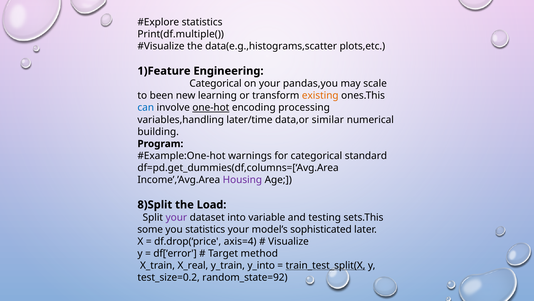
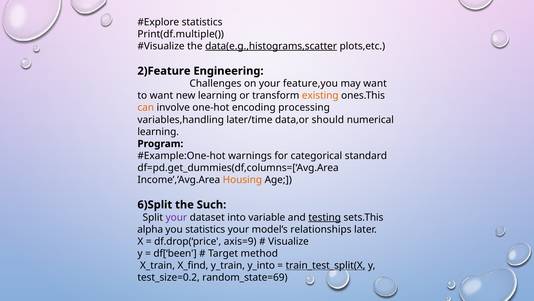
data(e.g.,histograms,scatter underline: none -> present
1)Feature: 1)Feature -> 2)Feature
Categorical at (216, 83): Categorical -> Challenges
pandas,you: pandas,you -> feature,you
may scale: scale -> want
to been: been -> want
can colour: blue -> orange
one-hot underline: present -> none
similar: similar -> should
building at (158, 131): building -> learning
Housing colour: purple -> orange
8)Split: 8)Split -> 6)Split
Load: Load -> Such
testing underline: none -> present
some: some -> alpha
sophisticated: sophisticated -> relationships
axis=4: axis=4 -> axis=9
df[‘error: df[‘error -> df[‘been
X_real: X_real -> X_find
random_state=92: random_state=92 -> random_state=69
